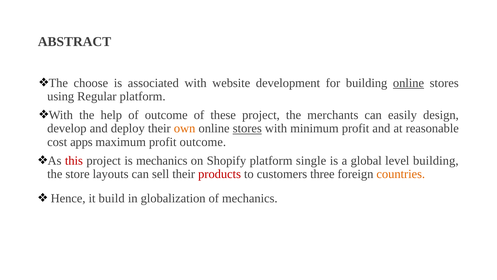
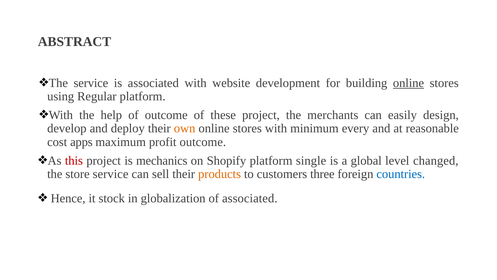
choose at (91, 83): choose -> service
stores at (247, 128) underline: present -> none
minimum profit: profit -> every
level building: building -> changed
store layouts: layouts -> service
products colour: red -> orange
countries colour: orange -> blue
build: build -> stock
of mechanics: mechanics -> associated
